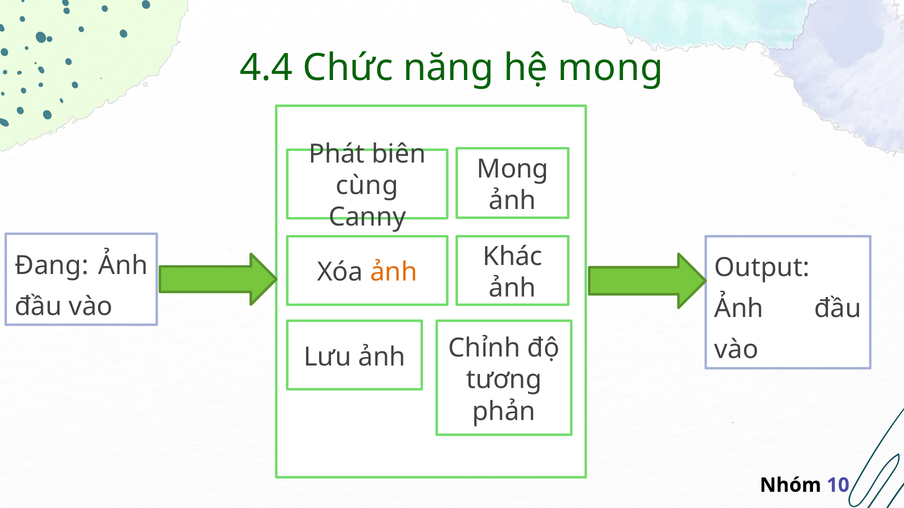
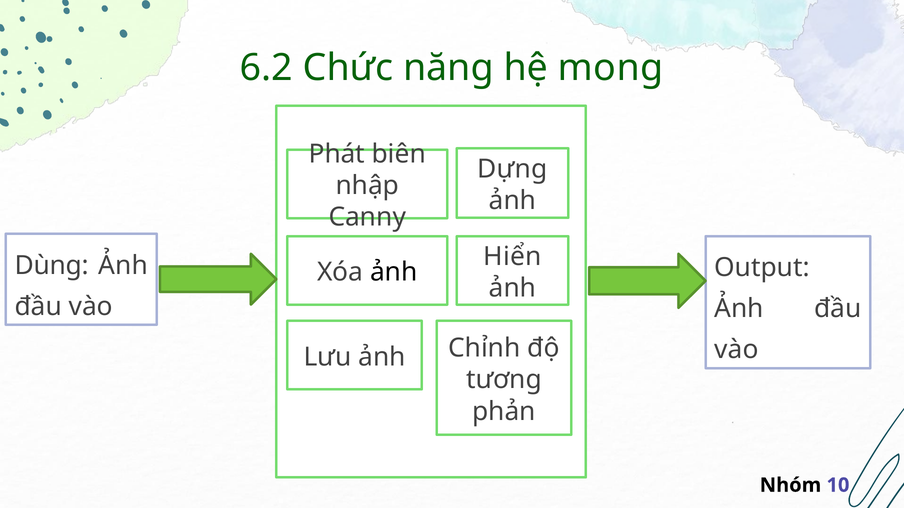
4.4: 4.4 -> 6.2
Mong at (513, 169): Mong -> Dựng
cùng: cùng -> nhập
Khác: Khác -> Hiển
Đang: Đang -> Dùng
ảnh at (394, 272) colour: orange -> black
